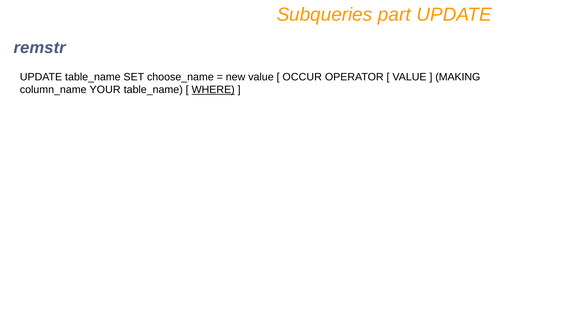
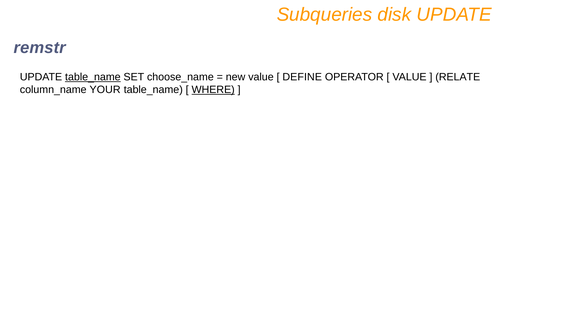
part: part -> disk
table_name at (93, 77) underline: none -> present
OCCUR: OCCUR -> DEFINE
MAKING: MAKING -> RELATE
